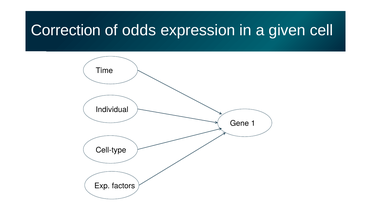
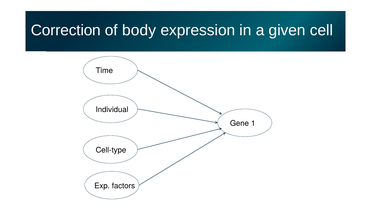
odds: odds -> body
